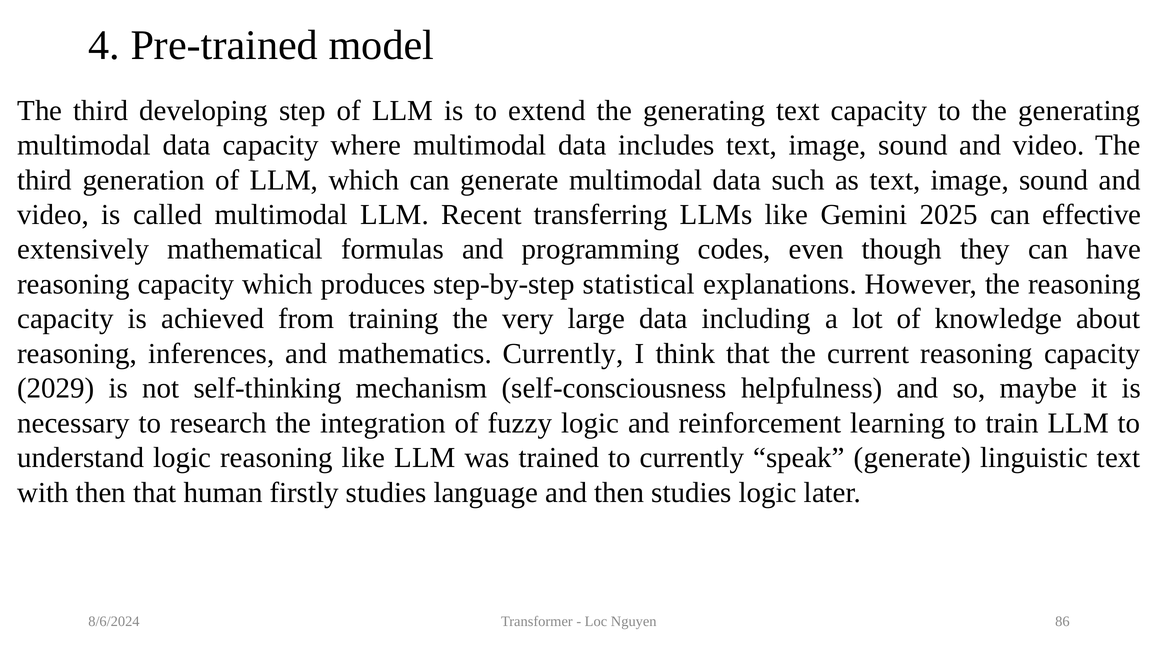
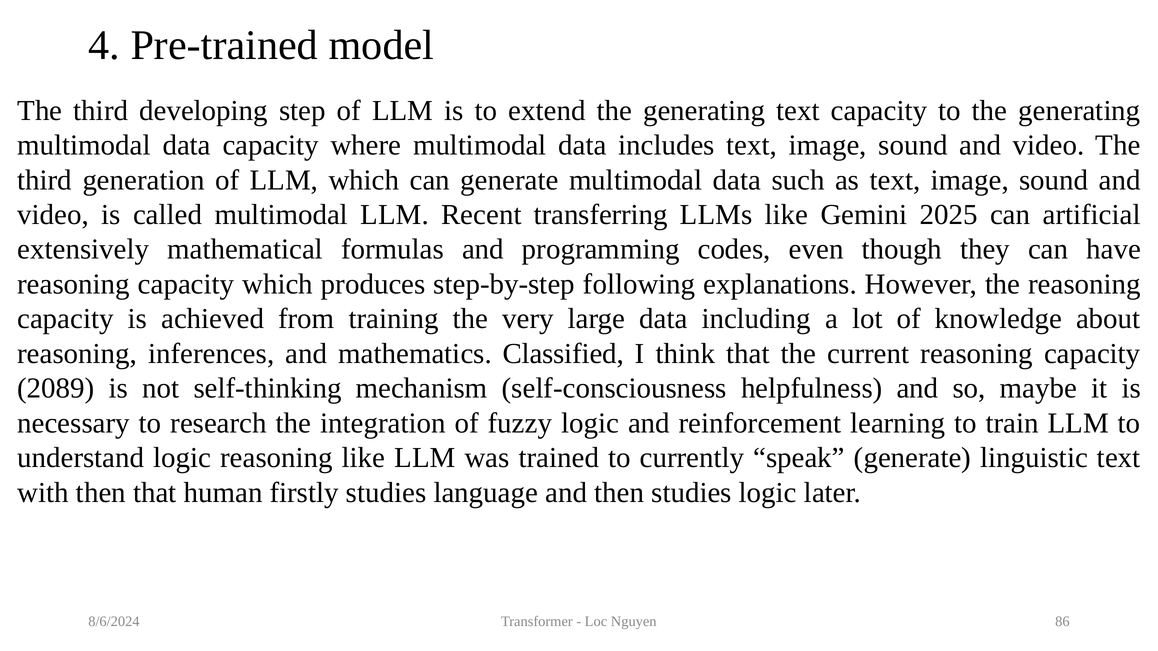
effective: effective -> artificial
statistical: statistical -> following
mathematics Currently: Currently -> Classified
2029: 2029 -> 2089
